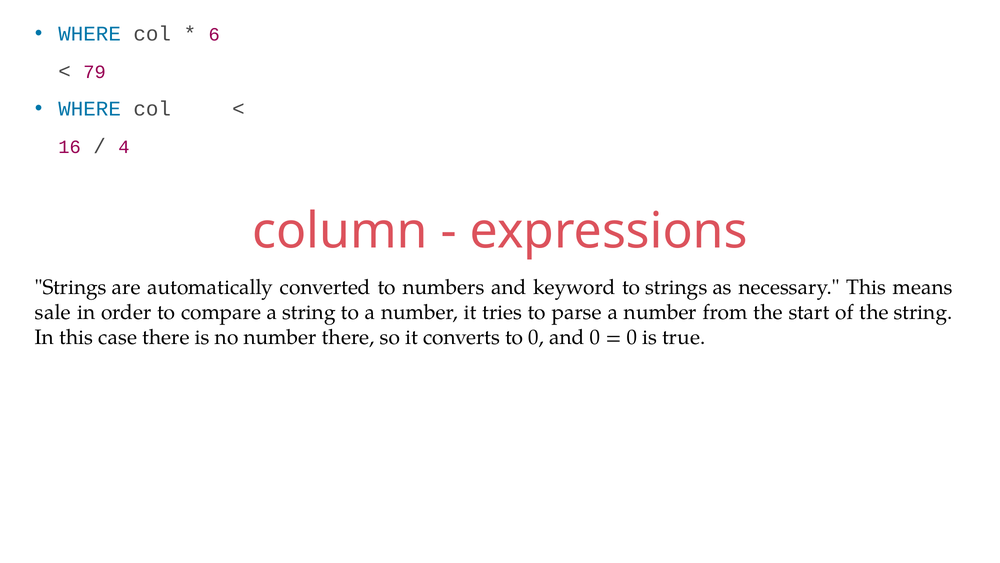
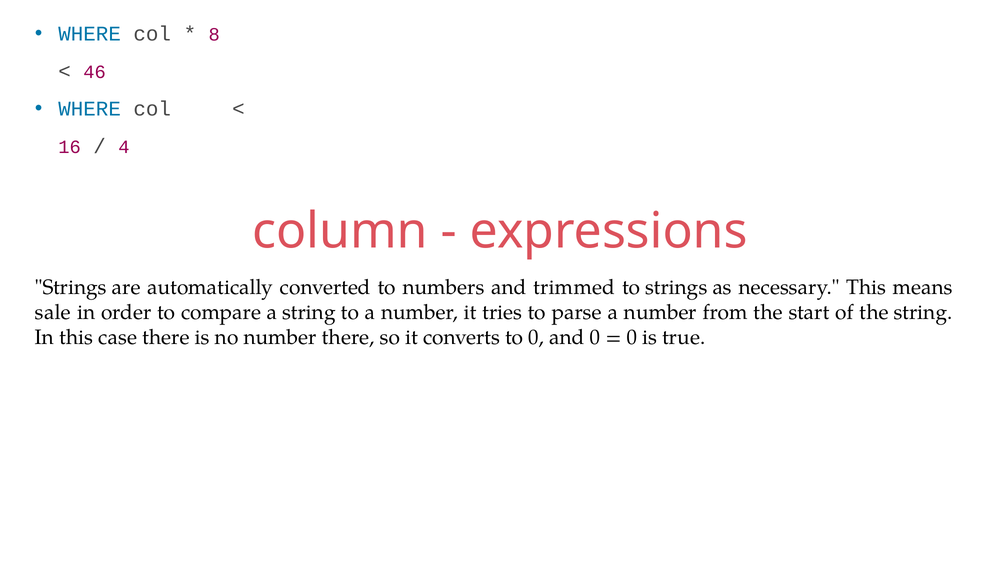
6: 6 -> 8
79: 79 -> 46
keyword: keyword -> trimmed
